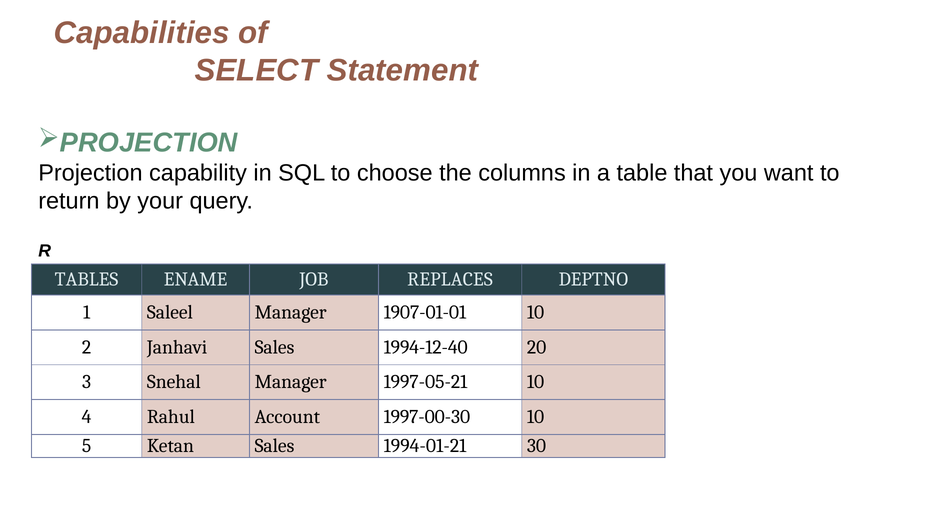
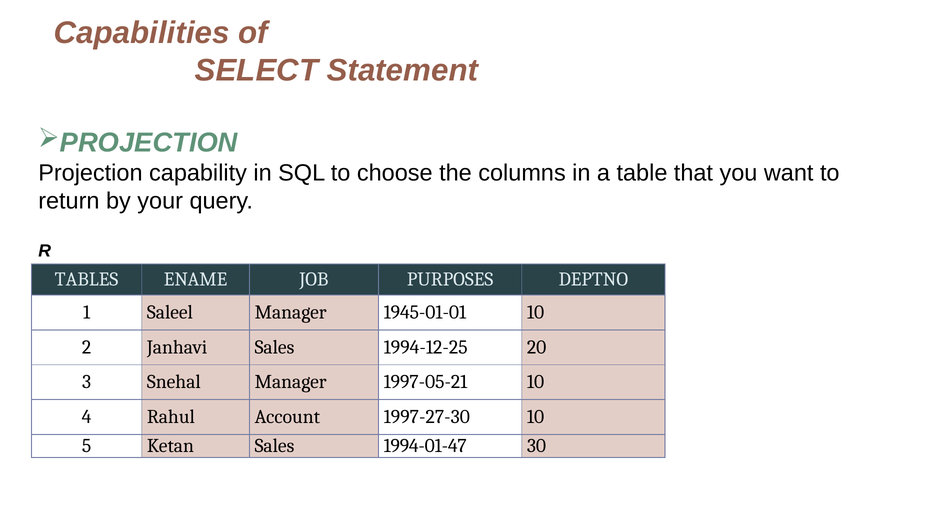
REPLACES: REPLACES -> PURPOSES
1907-01-01: 1907-01-01 -> 1945-01-01
1994-12-40: 1994-12-40 -> 1994-12-25
1997-00-30: 1997-00-30 -> 1997-27-30
1994-01-21: 1994-01-21 -> 1994-01-47
